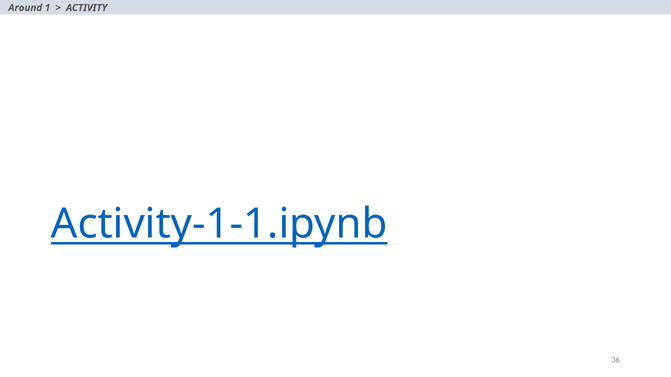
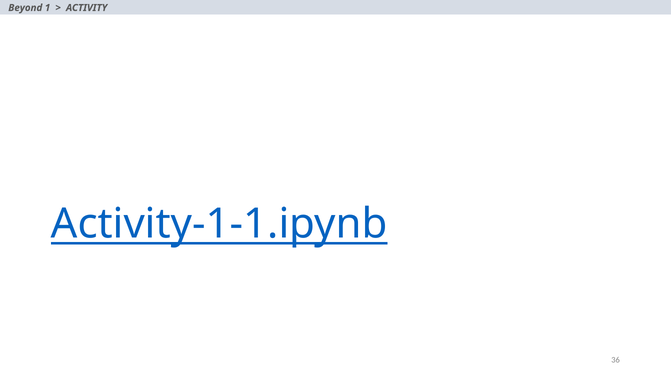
Around: Around -> Beyond
